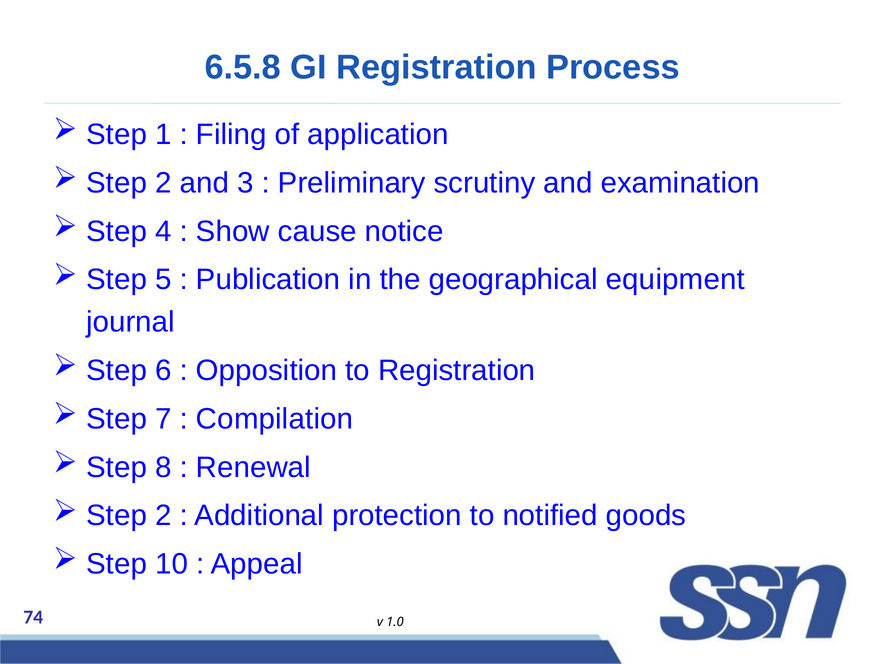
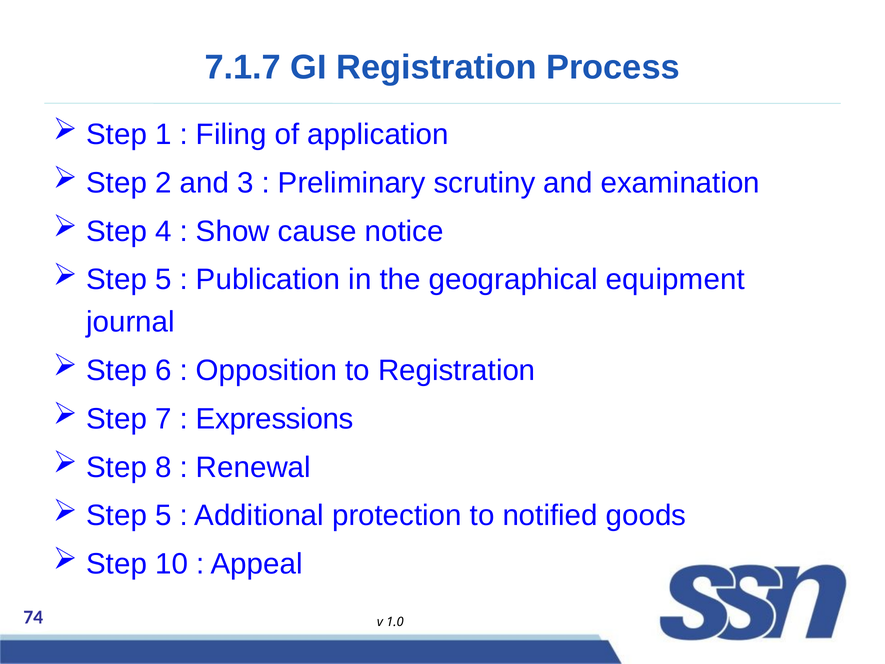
6.5.8: 6.5.8 -> 7.1.7
Compilation: Compilation -> Expressions
2 at (163, 516): 2 -> 5
